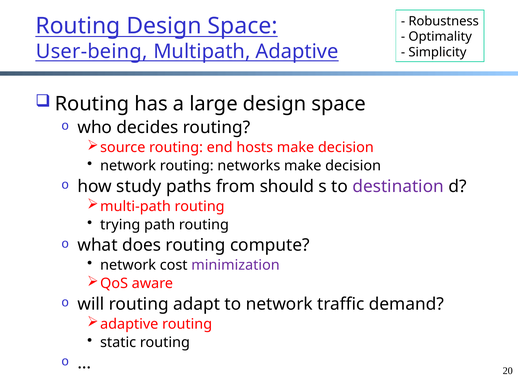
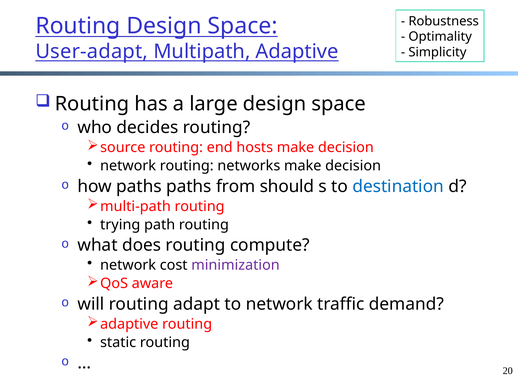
User-being: User-being -> User-adapt
how study: study -> paths
destination colour: purple -> blue
